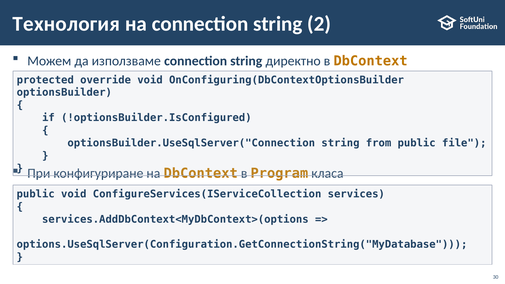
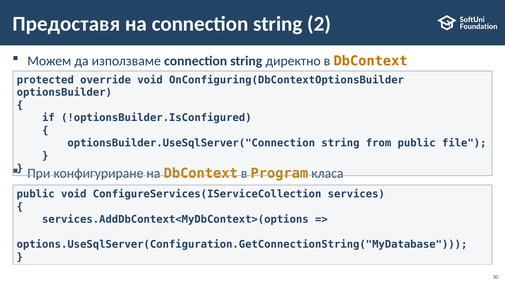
Технология: Технология -> Предоставя
